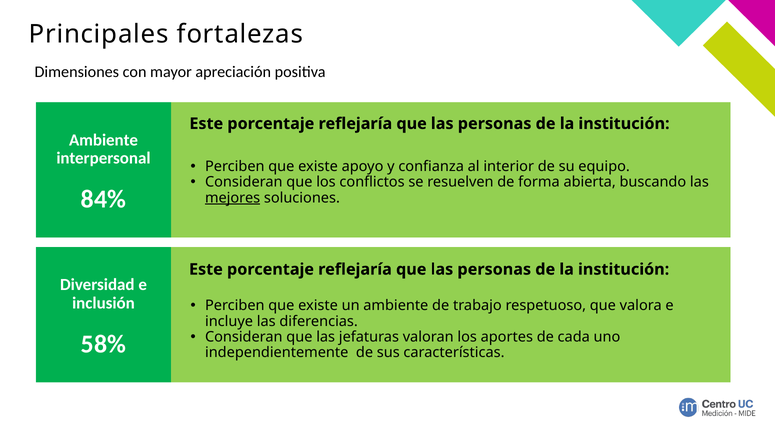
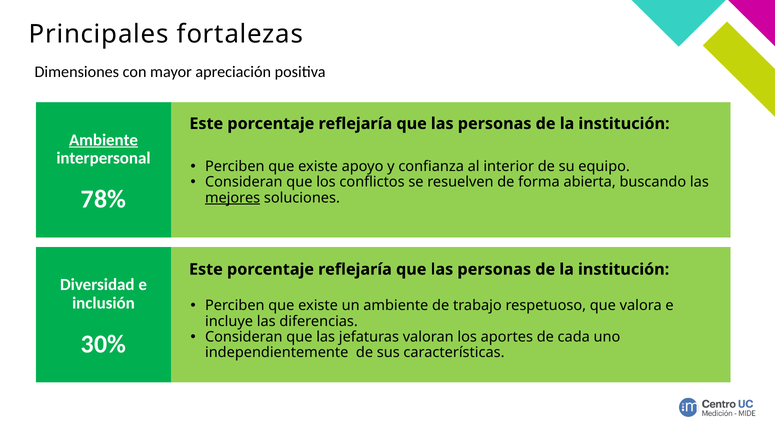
Ambiente at (104, 140) underline: none -> present
84%: 84% -> 78%
58%: 58% -> 30%
